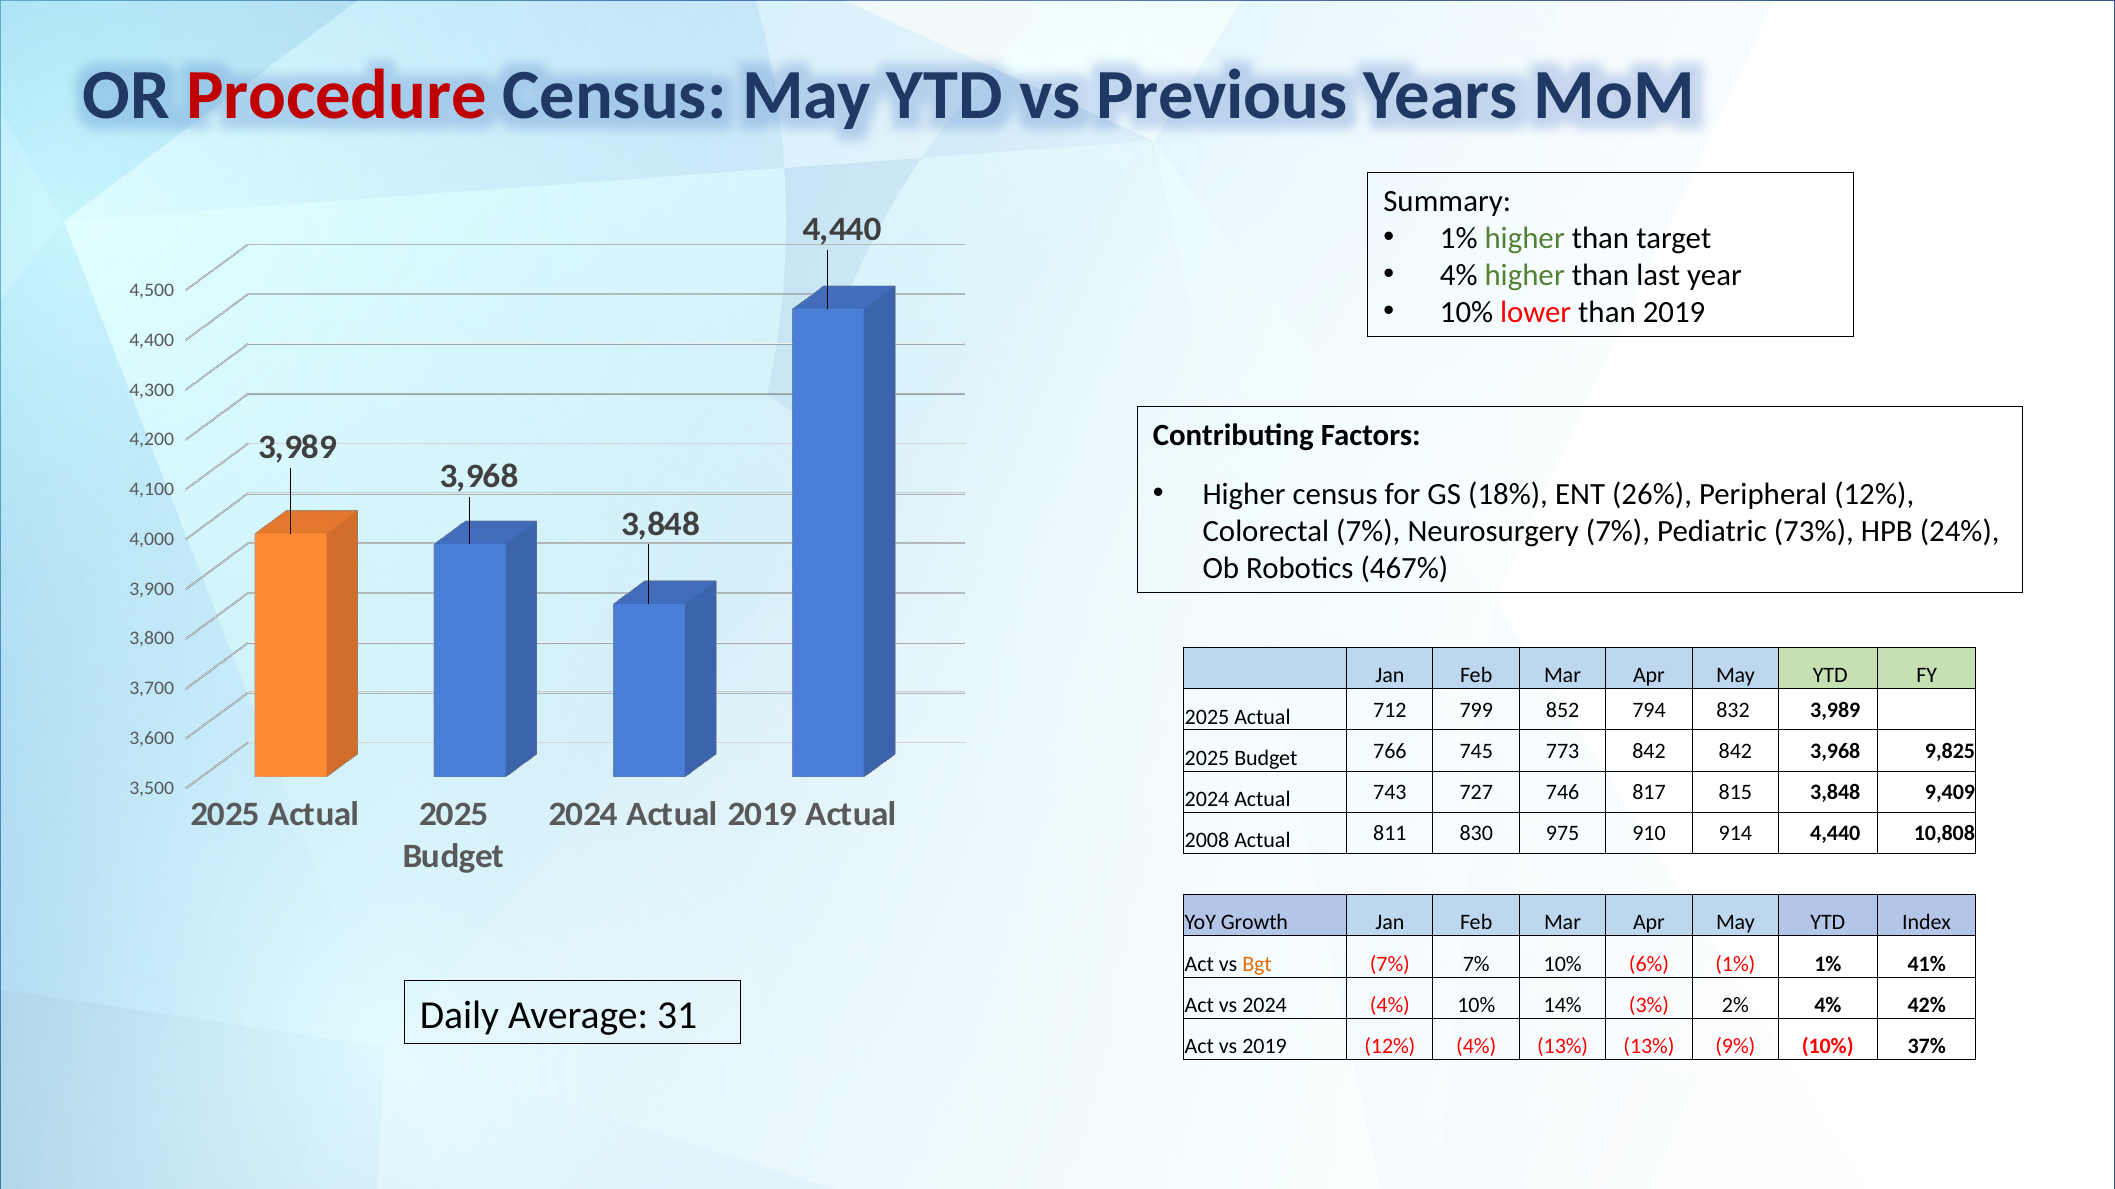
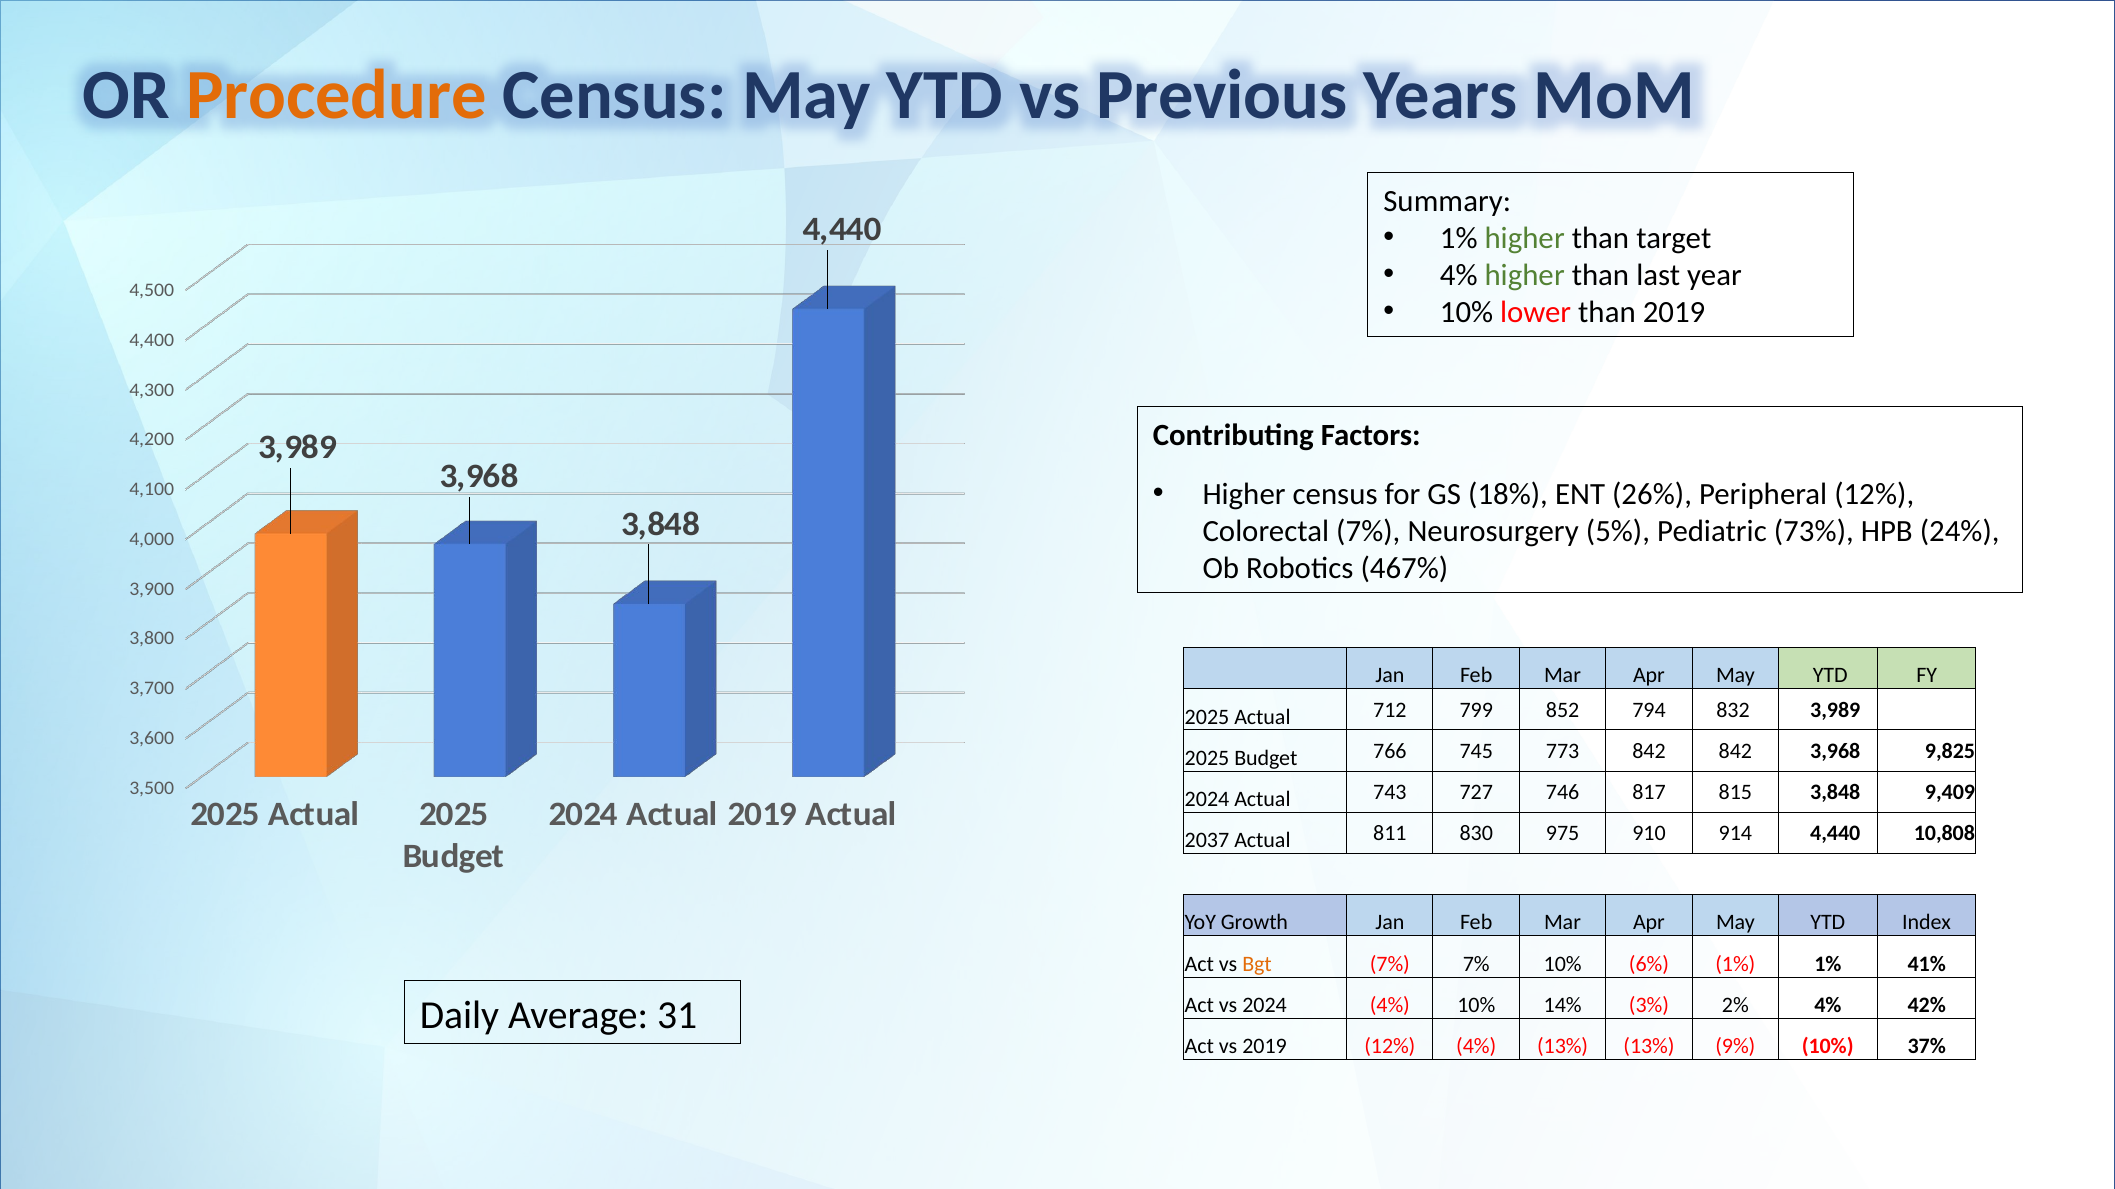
Procedure colour: red -> orange
Neurosurgery 7%: 7% -> 5%
2008: 2008 -> 2037
